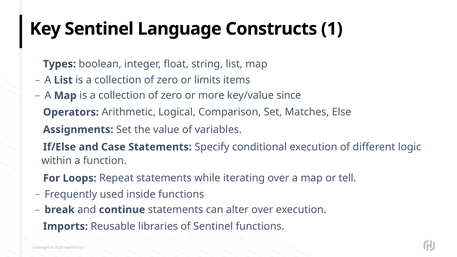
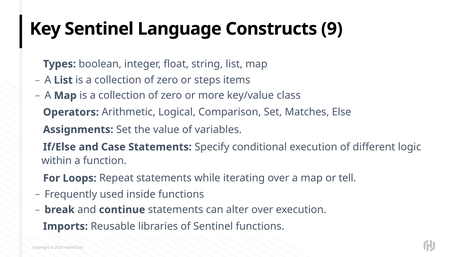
1: 1 -> 9
limits: limits -> steps
since: since -> class
